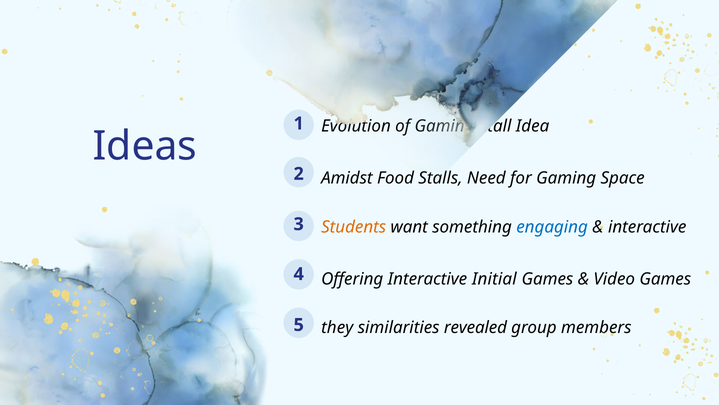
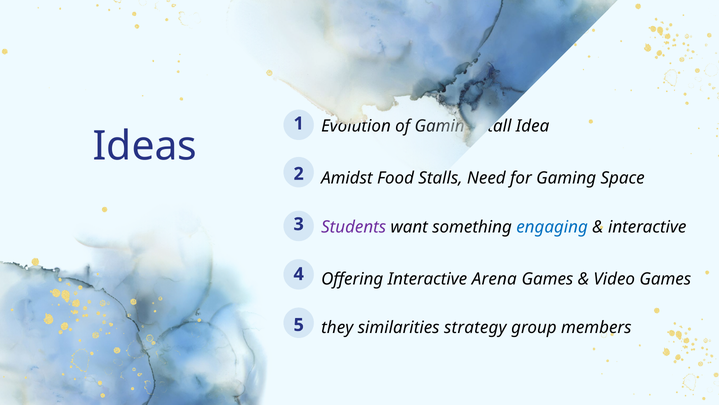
Students colour: orange -> purple
Initial: Initial -> Arena
revealed: revealed -> strategy
